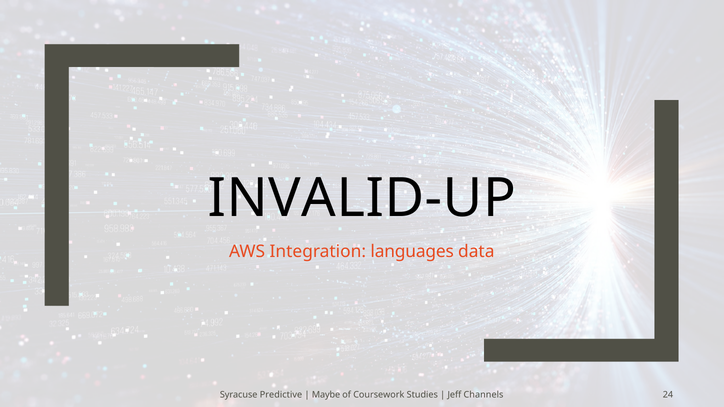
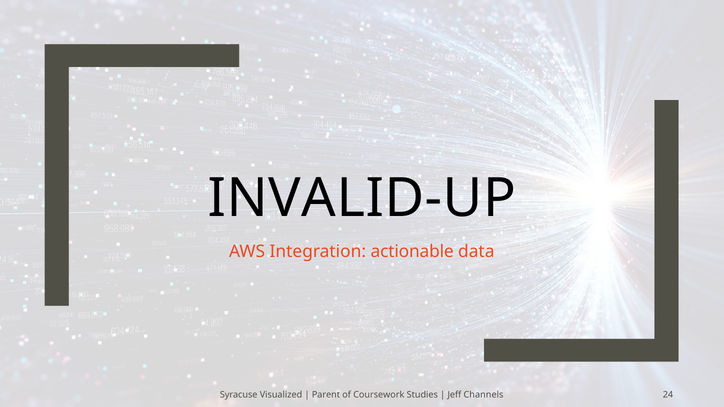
languages: languages -> actionable
Predictive: Predictive -> Visualized
Maybe: Maybe -> Parent
